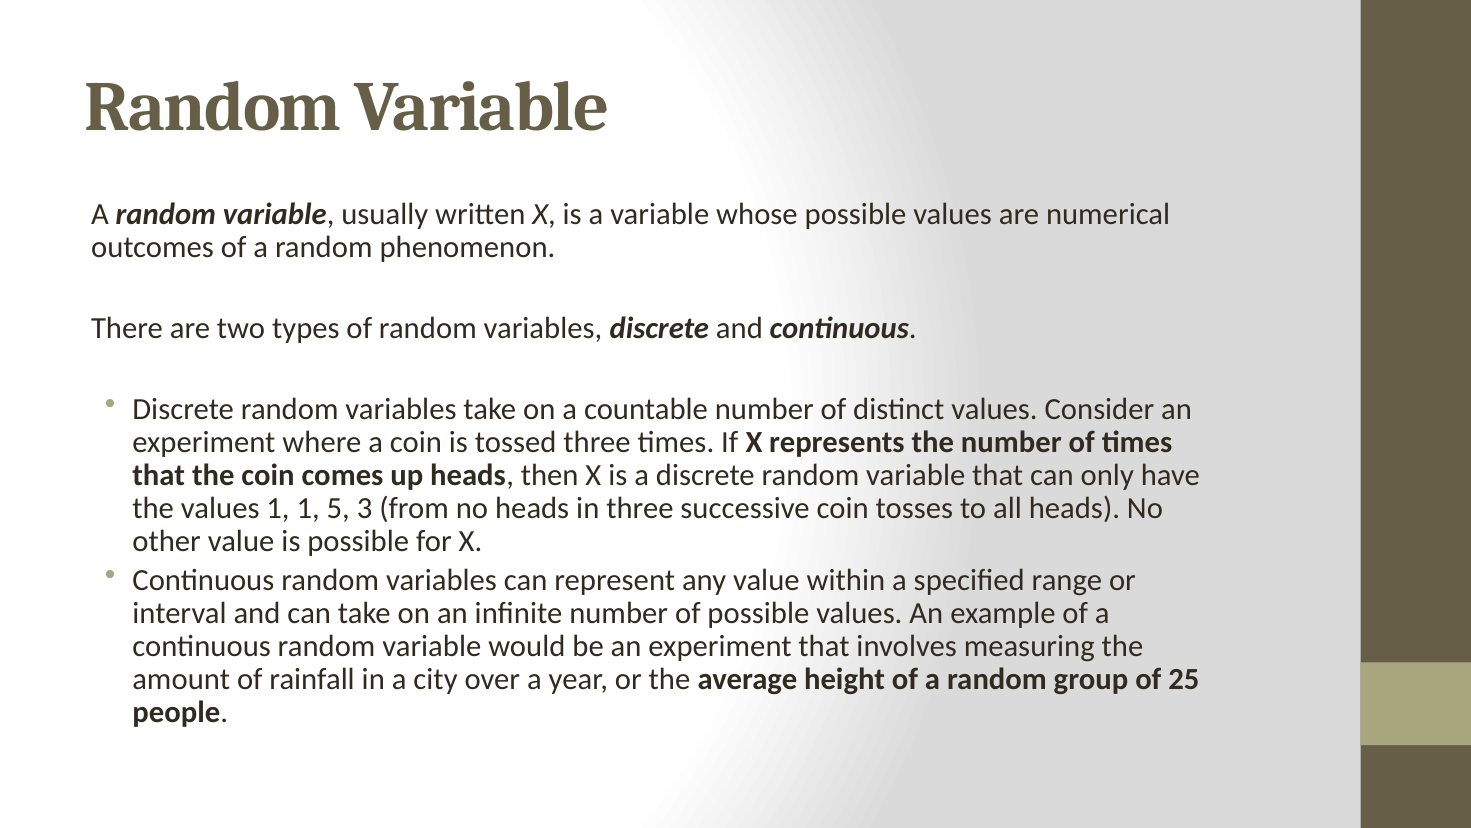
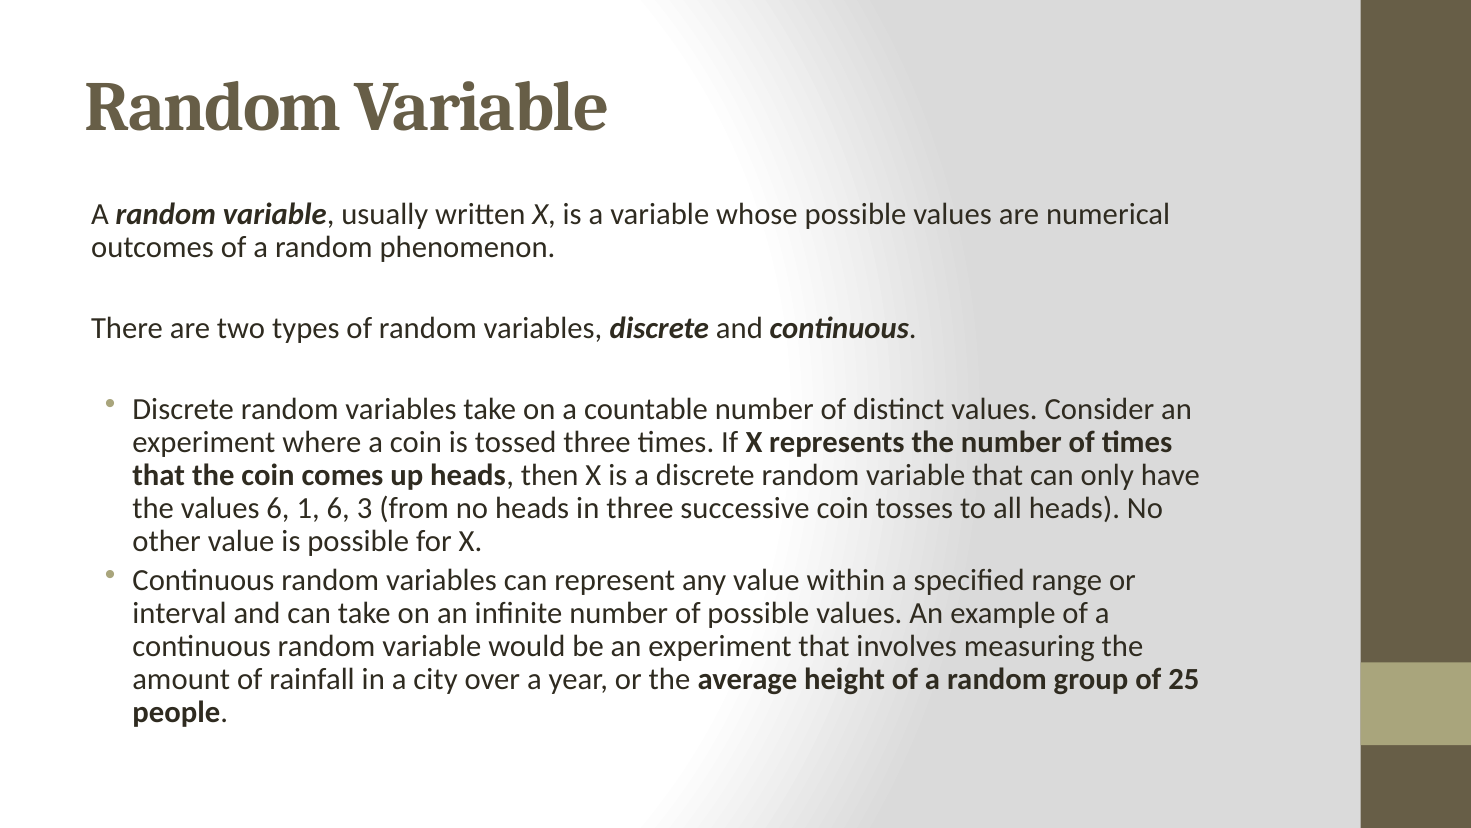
values 1: 1 -> 6
1 5: 5 -> 6
